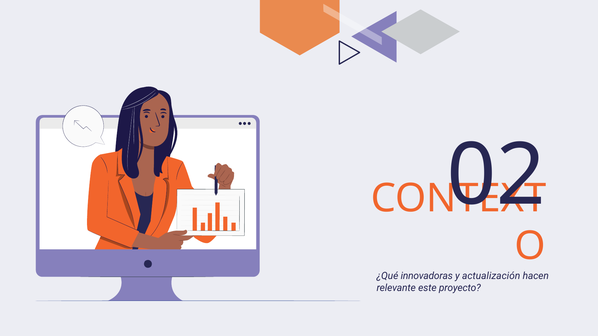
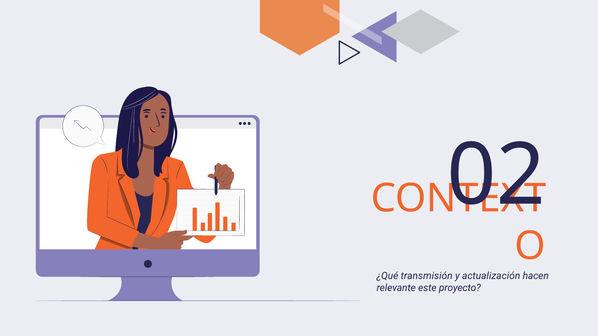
innovadoras: innovadoras -> transmisión
